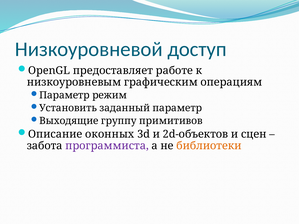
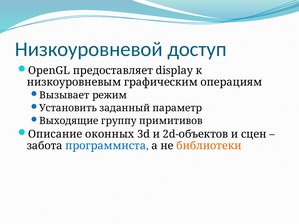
работе: работе -> display
Параметр at (64, 95): Параметр -> Вызывает
программиста colour: purple -> blue
